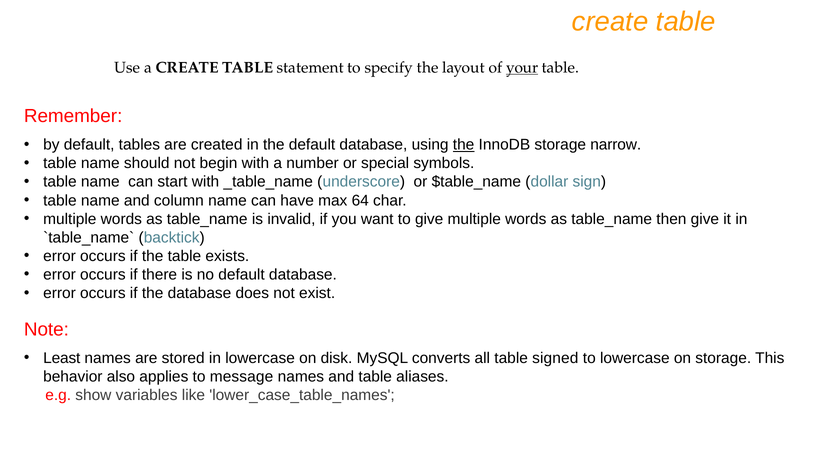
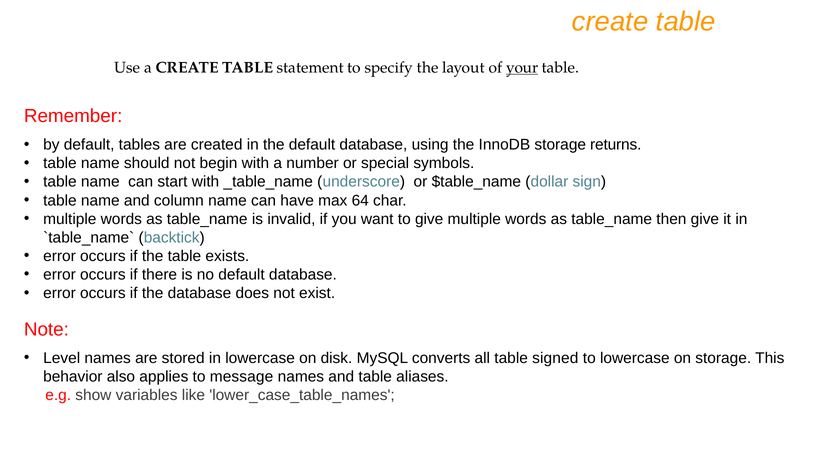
the at (464, 145) underline: present -> none
narrow: narrow -> returns
Least: Least -> Level
